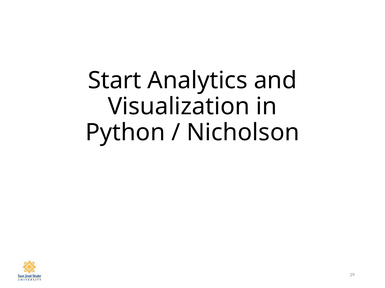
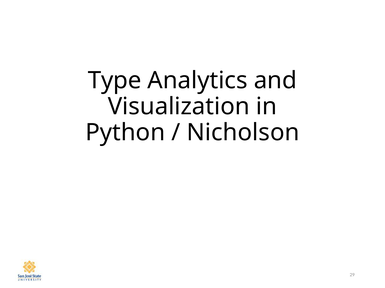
Start: Start -> Type
